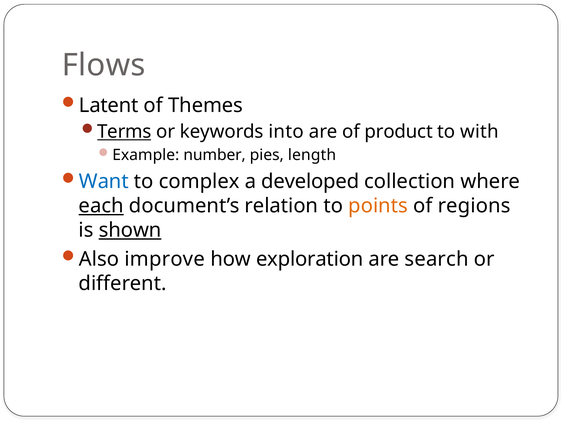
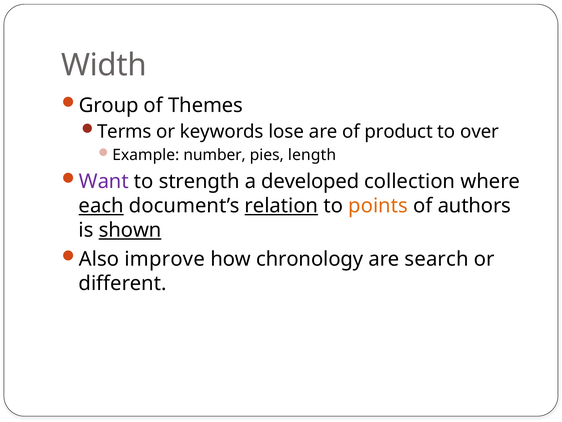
Flows: Flows -> Width
Latent: Latent -> Group
Terms underline: present -> none
into: into -> lose
with: with -> over
Want colour: blue -> purple
complex: complex -> strength
relation underline: none -> present
regions: regions -> authors
exploration: exploration -> chronology
